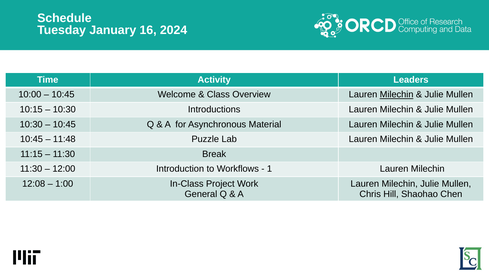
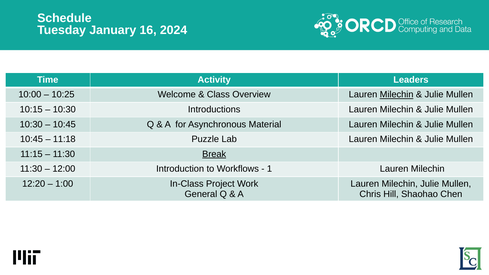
10:45 at (63, 95): 10:45 -> 10:25
11:48: 11:48 -> 11:18
Break underline: none -> present
12:08: 12:08 -> 12:20
